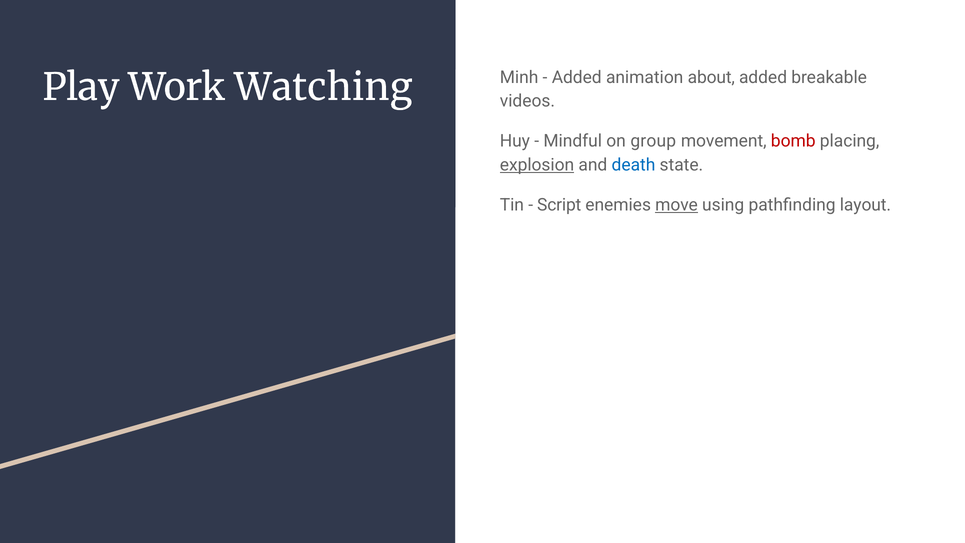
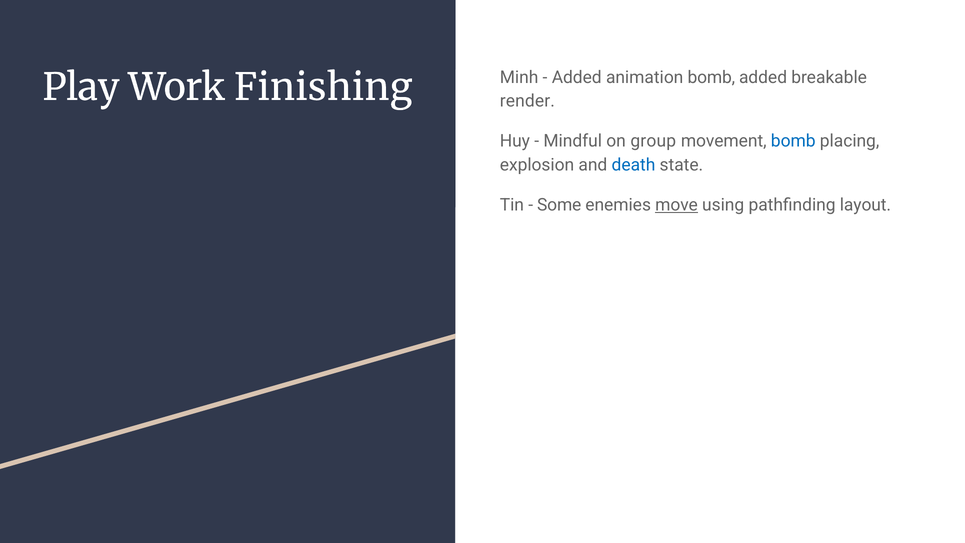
animation about: about -> bomb
Watching: Watching -> Finishing
videos: videos -> render
bomb at (793, 141) colour: red -> blue
explosion underline: present -> none
Script: Script -> Some
